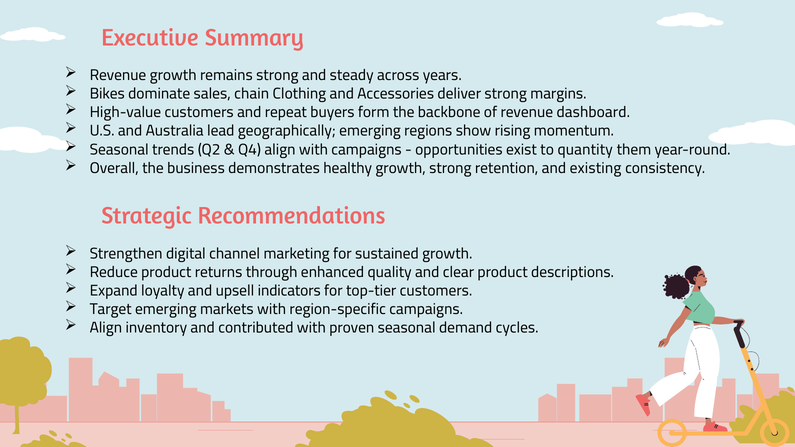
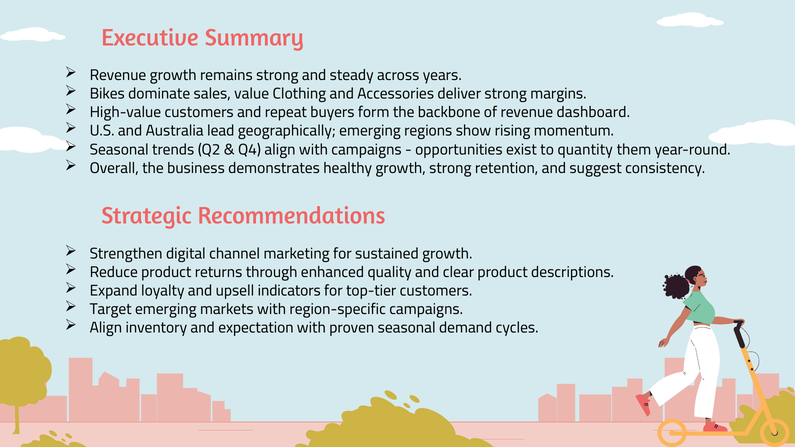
chain: chain -> value
existing: existing -> suggest
contributed: contributed -> expectation
